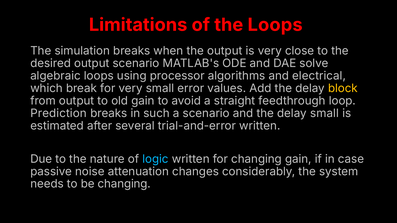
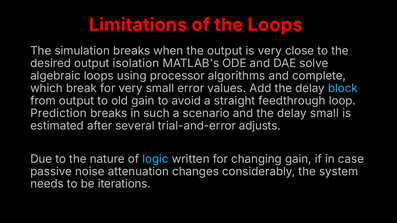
output scenario: scenario -> isolation
electrical: electrical -> complete
block colour: yellow -> light blue
trial-and-error written: written -> adjusts
be changing: changing -> iterations
